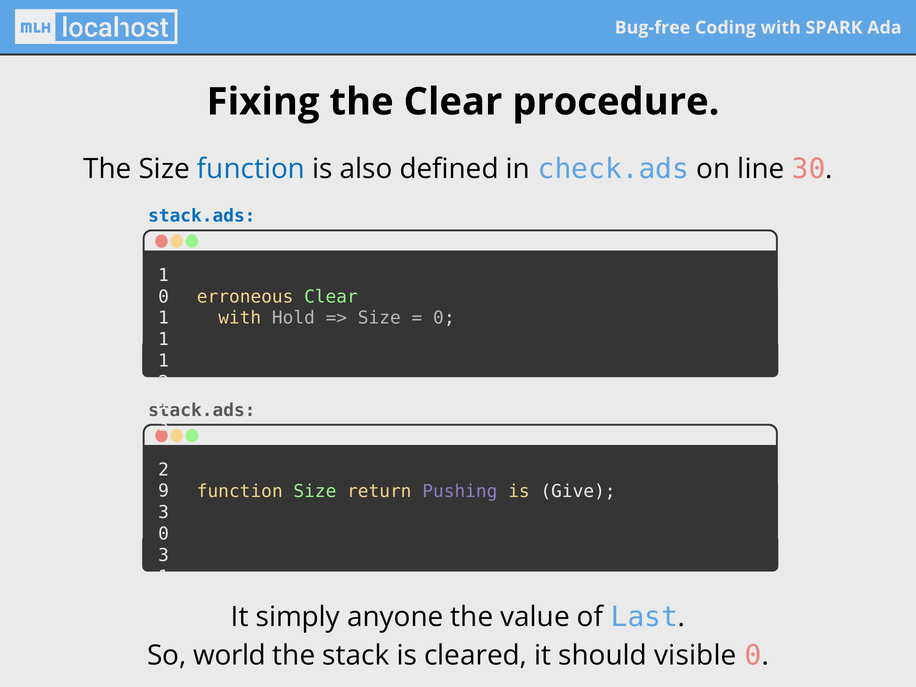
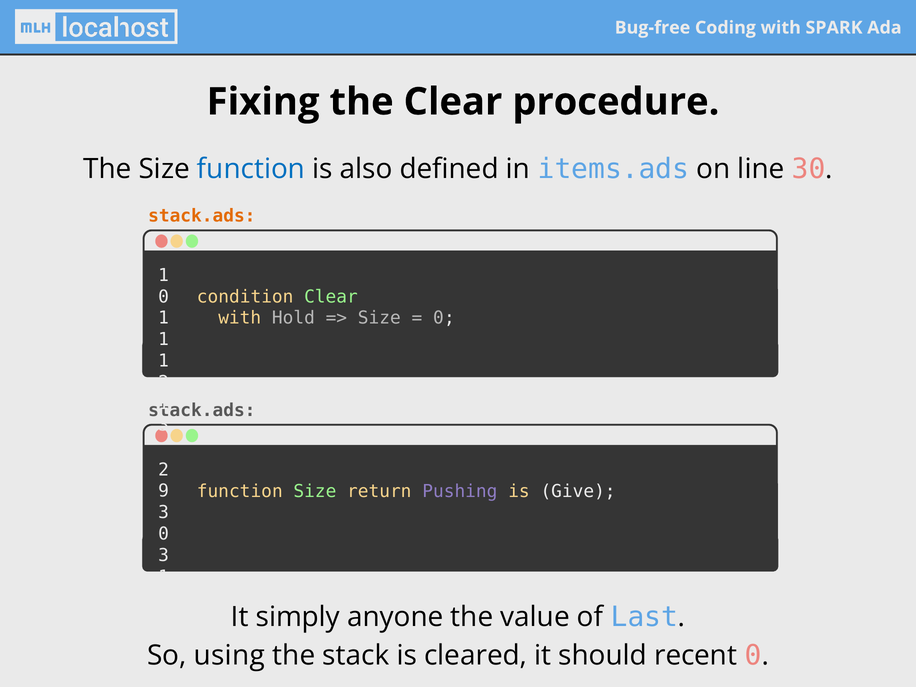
check.ads: check.ads -> items.ads
stack.ads at (202, 216) colour: blue -> orange
erroneous: erroneous -> condition
world: world -> using
visible: visible -> recent
